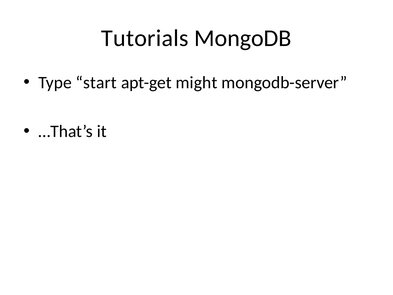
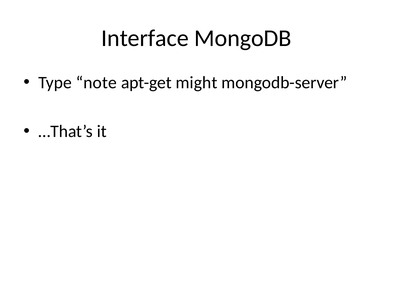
Tutorials: Tutorials -> Interface
start: start -> note
